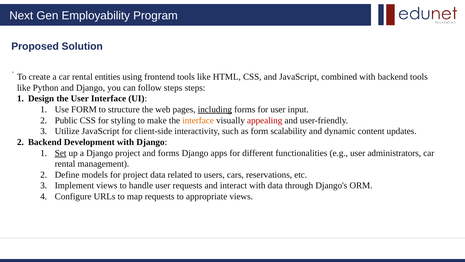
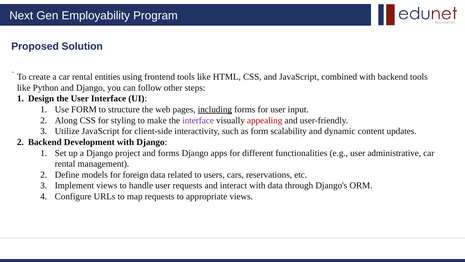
follow steps: steps -> other
Public: Public -> Along
interface at (198, 120) colour: orange -> purple
Set underline: present -> none
administrators: administrators -> administrative
for project: project -> foreign
